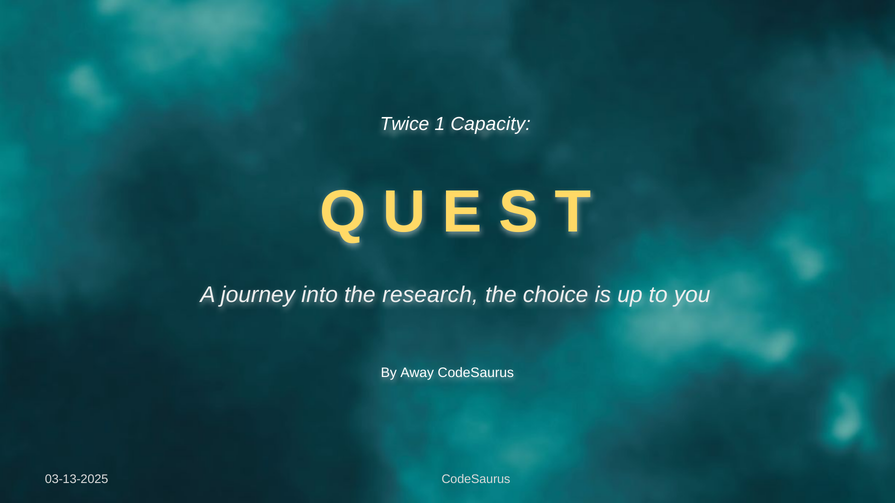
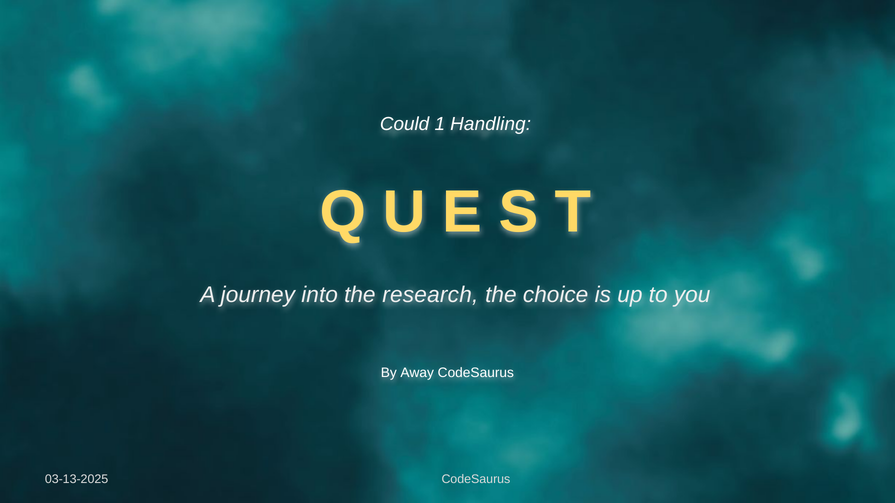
Twice: Twice -> Could
Capacity: Capacity -> Handling
